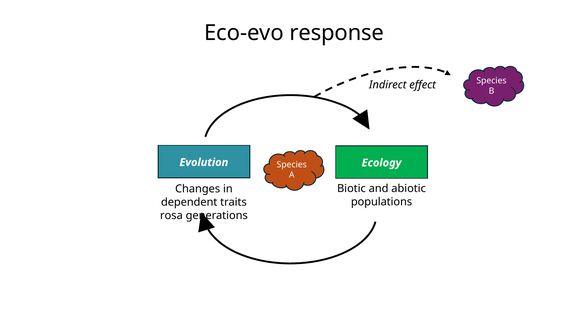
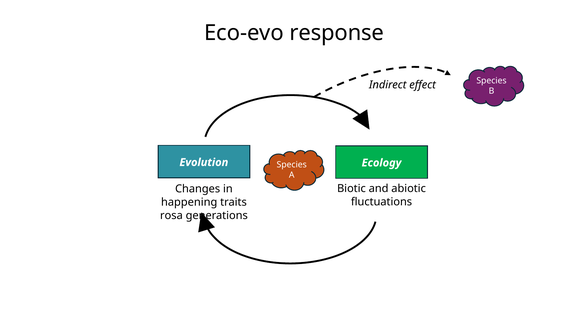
populations: populations -> fluctuations
dependent: dependent -> happening
